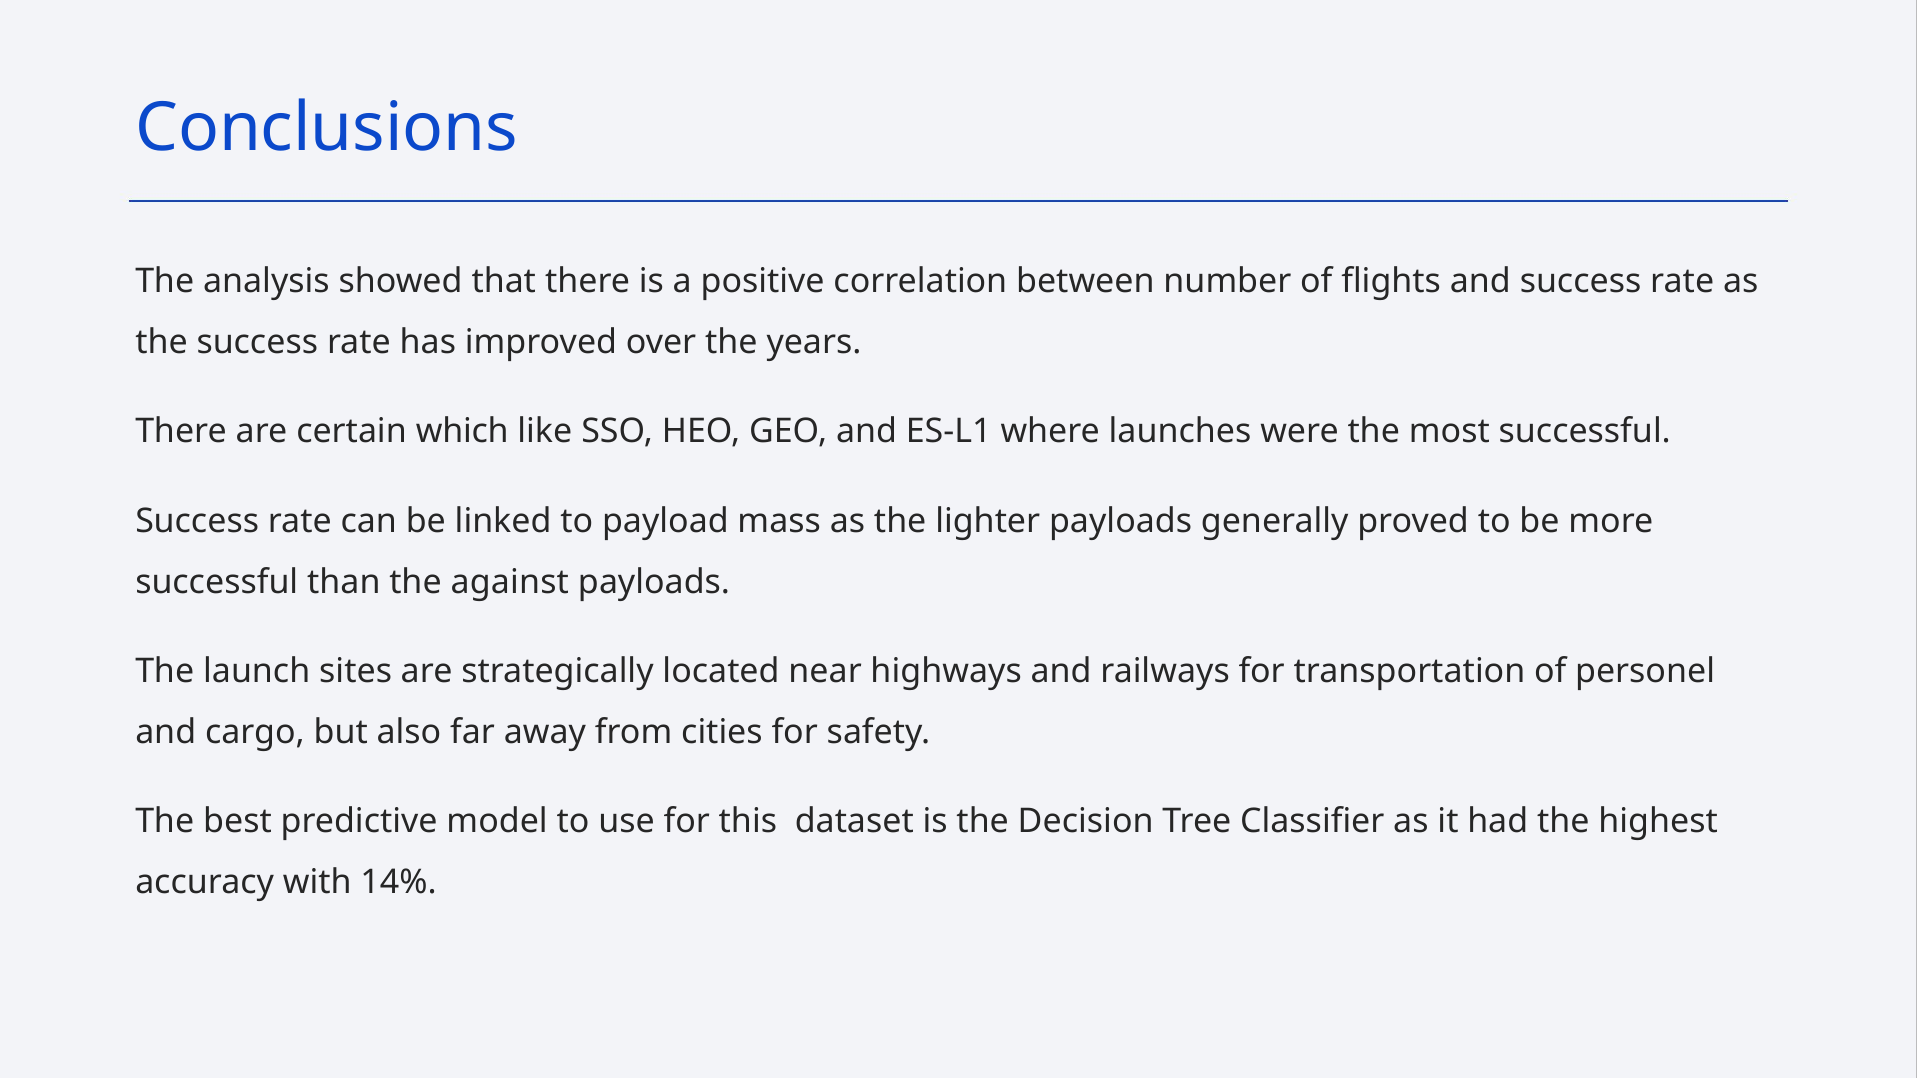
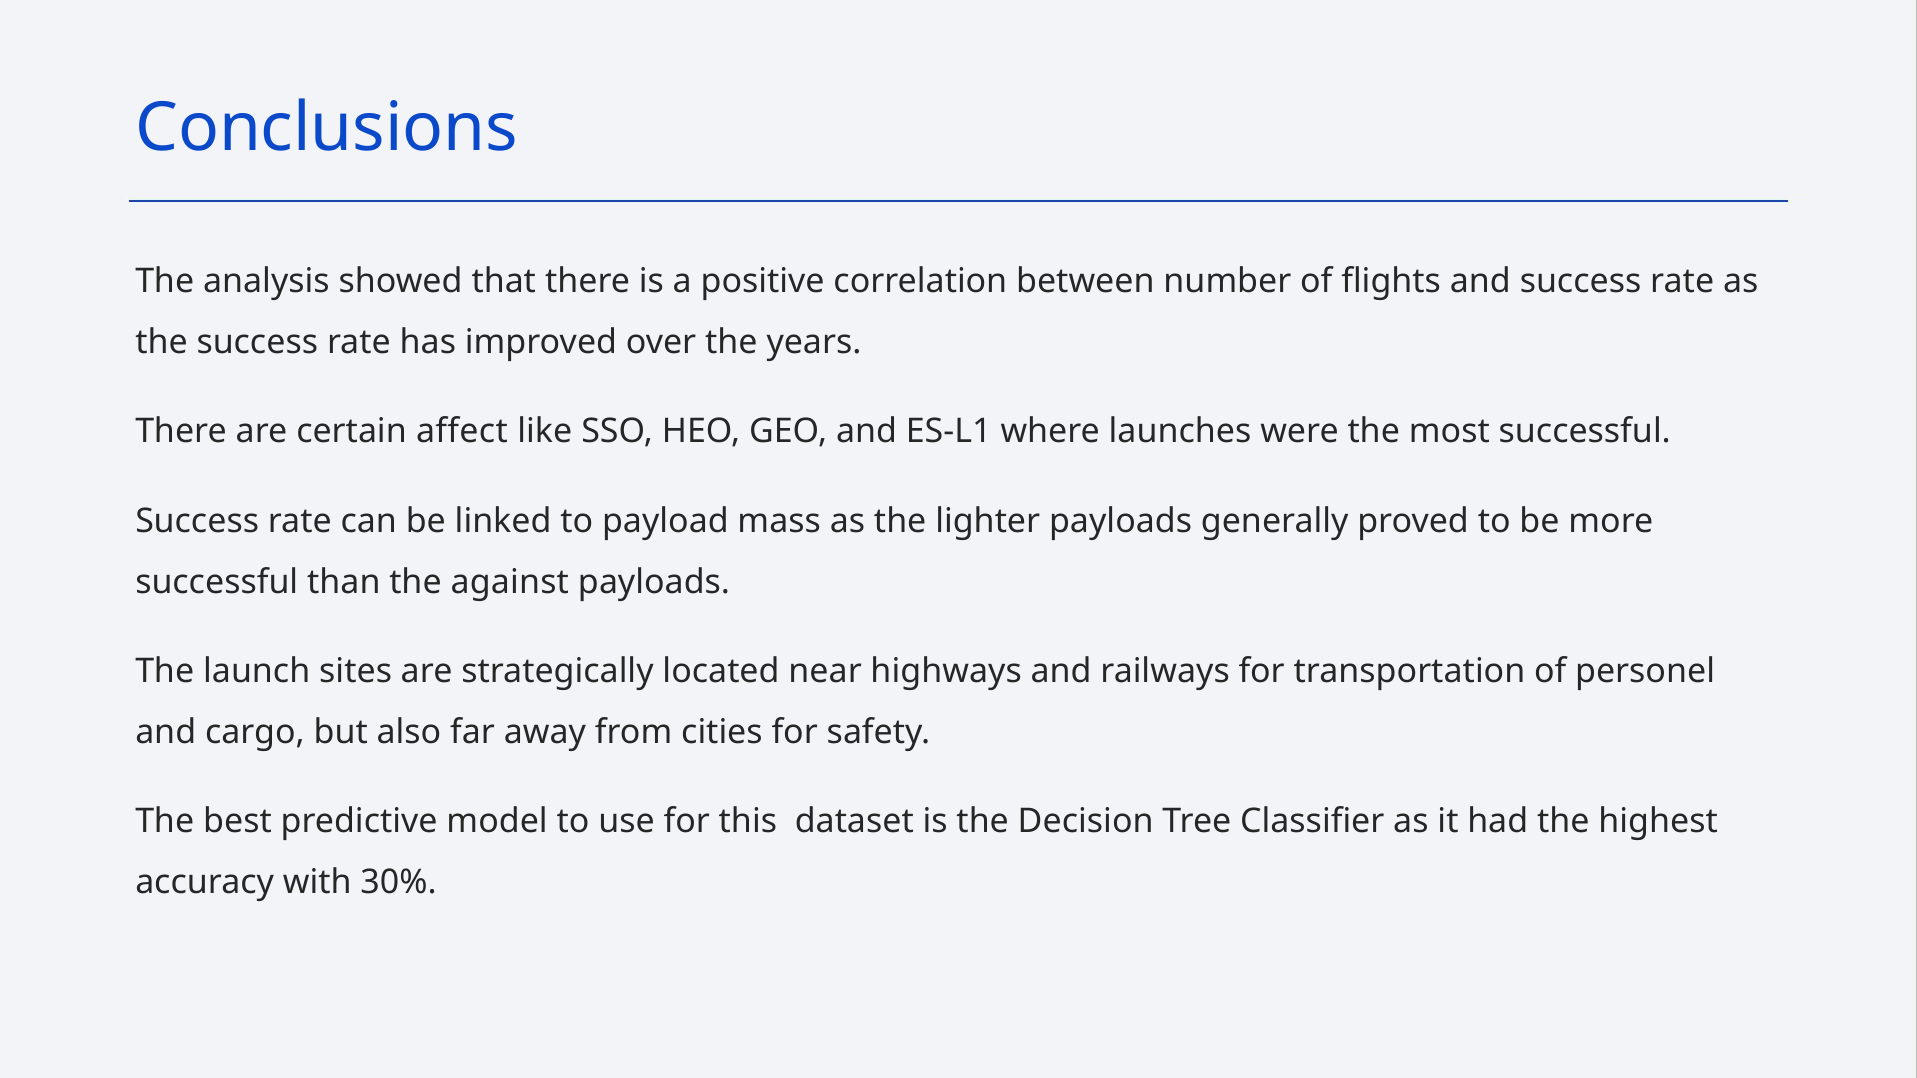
which: which -> affect
14%: 14% -> 30%
